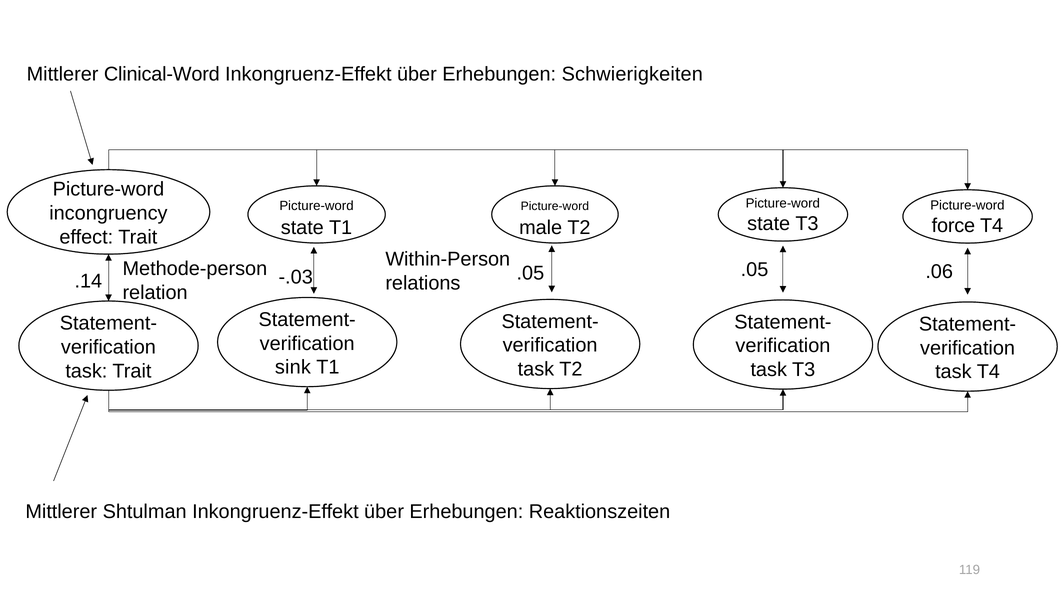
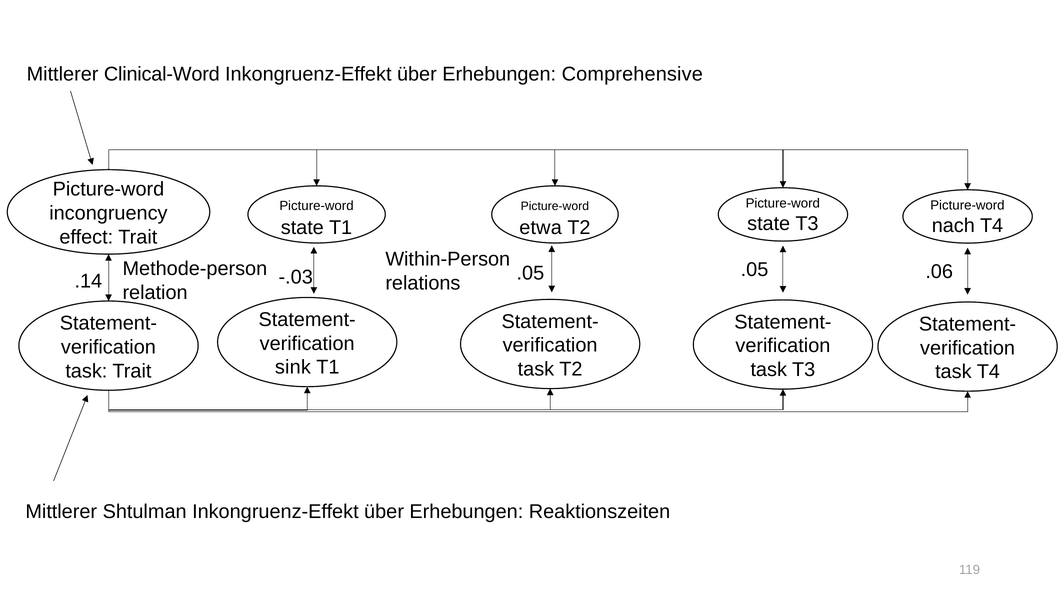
Schwierigkeiten: Schwierigkeiten -> Comprehensive
force: force -> nach
male: male -> etwa
